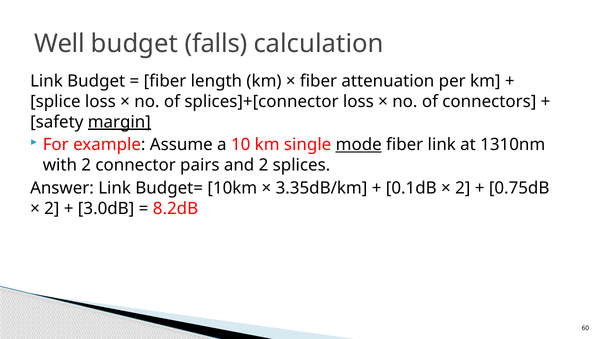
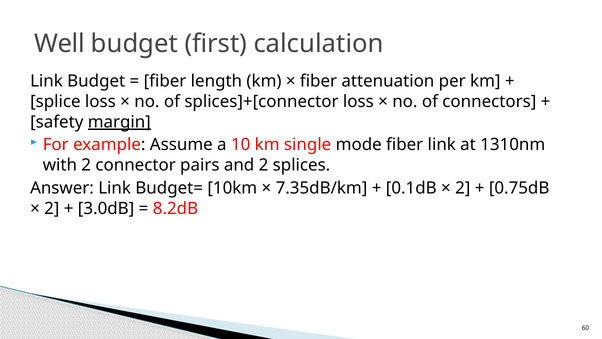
falls: falls -> first
mode underline: present -> none
3.35dB/km: 3.35dB/km -> 7.35dB/km
